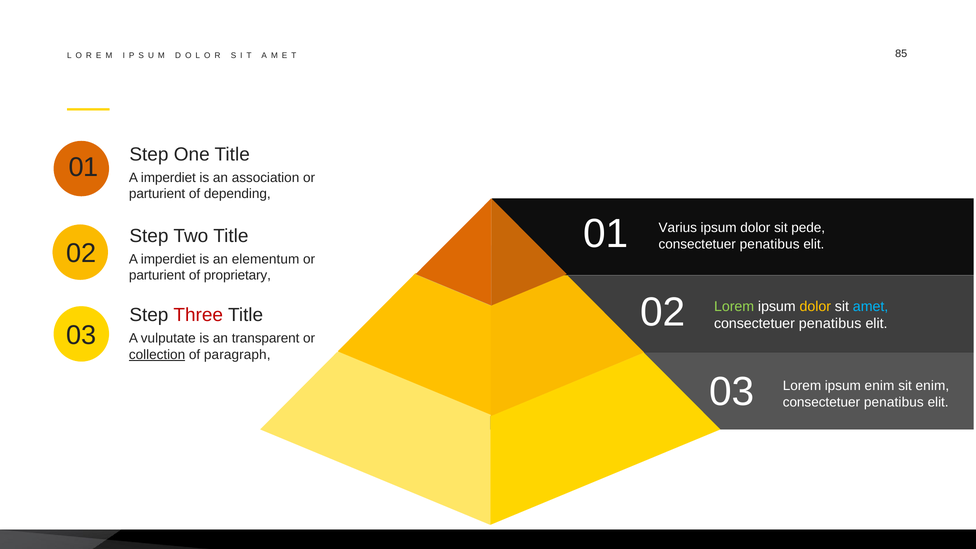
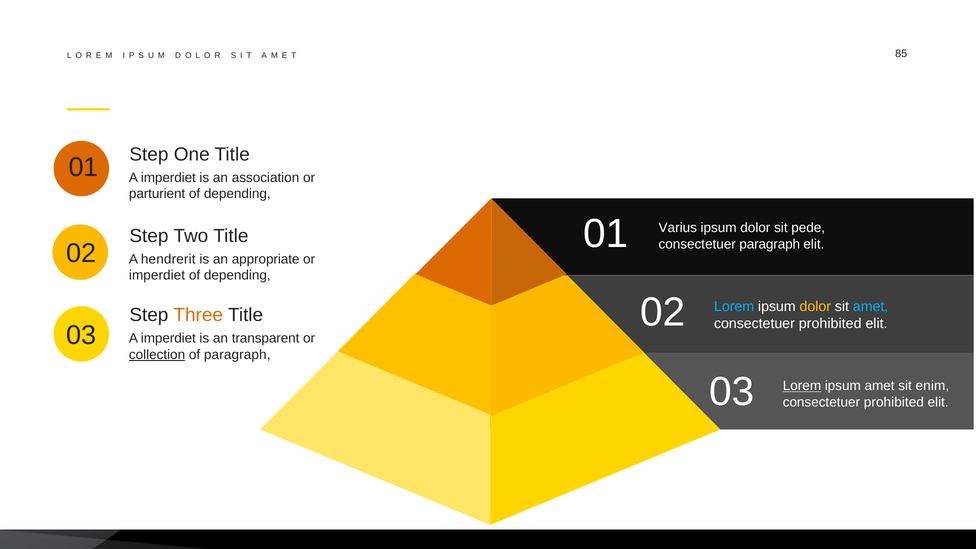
penatibus at (770, 244): penatibus -> paragraph
imperdiet at (168, 259): imperdiet -> hendrerit
elementum: elementum -> appropriate
parturient at (157, 275): parturient -> imperdiet
proprietary at (237, 275): proprietary -> depending
Lorem at (734, 307) colour: light green -> light blue
Three colour: red -> orange
penatibus at (830, 324): penatibus -> prohibited
vulputate at (168, 338): vulputate -> imperdiet
Lorem at (802, 386) underline: none -> present
ipsum enim: enim -> amet
penatibus at (894, 402): penatibus -> prohibited
